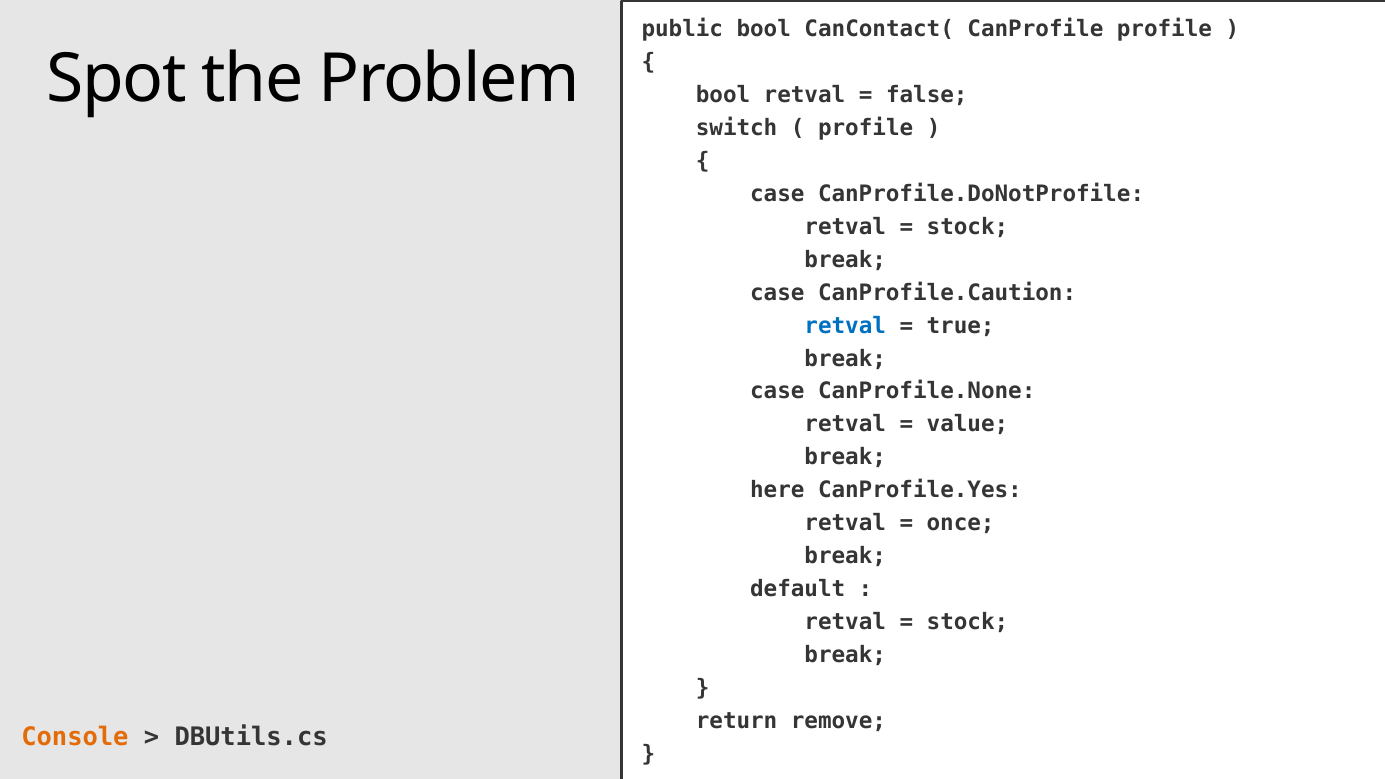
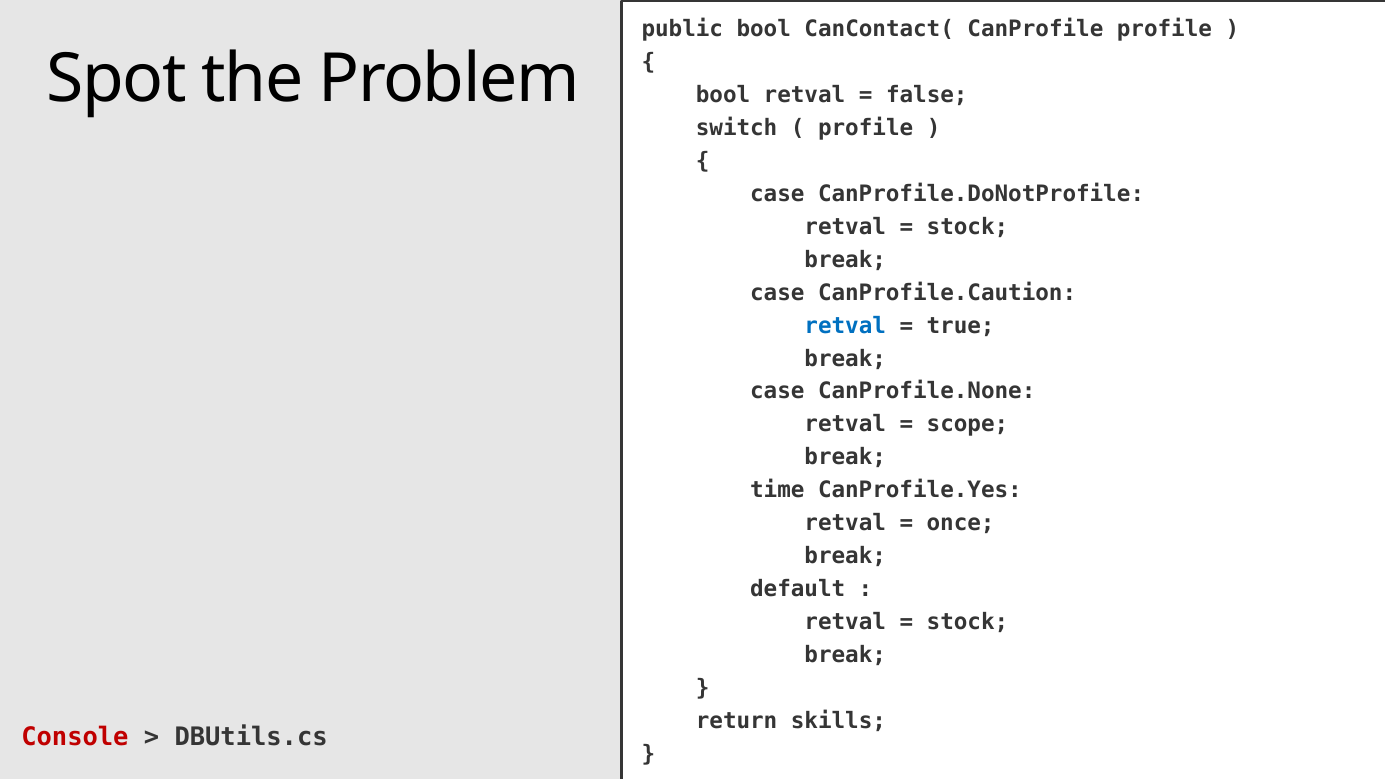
value: value -> scope
here: here -> time
remove: remove -> skills
Console colour: orange -> red
